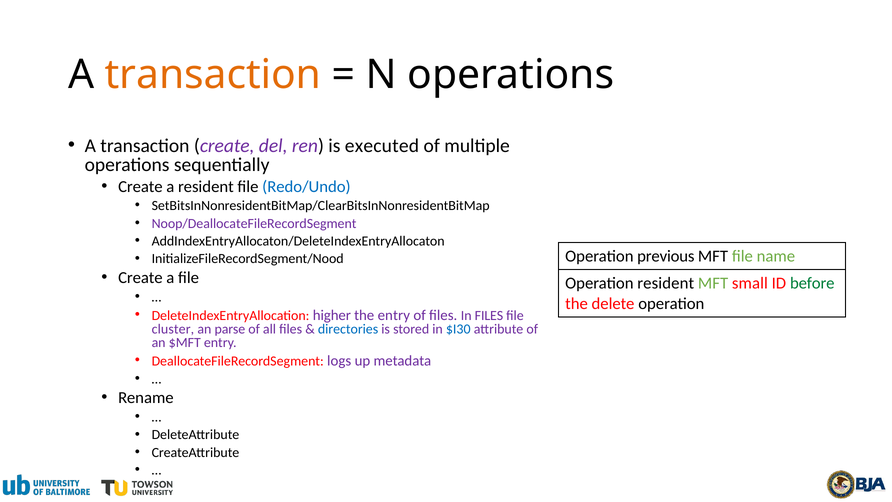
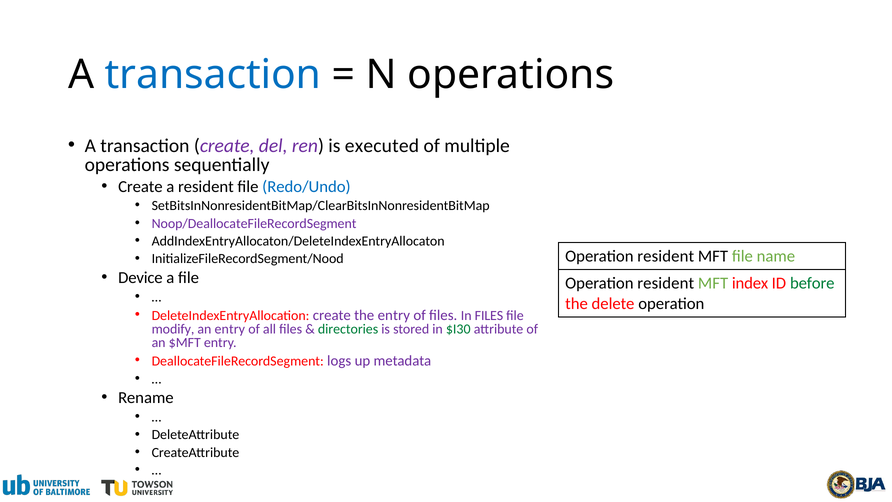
transaction at (213, 75) colour: orange -> blue
previous at (666, 256): previous -> resident
Create at (140, 278): Create -> Device
small: small -> index
DeleteIndexEntryAllocation higher: higher -> create
cluster: cluster -> modify
an parse: parse -> entry
directories colour: blue -> green
$I30 colour: blue -> green
